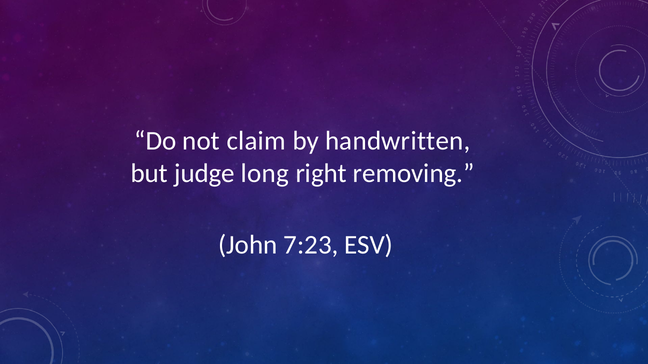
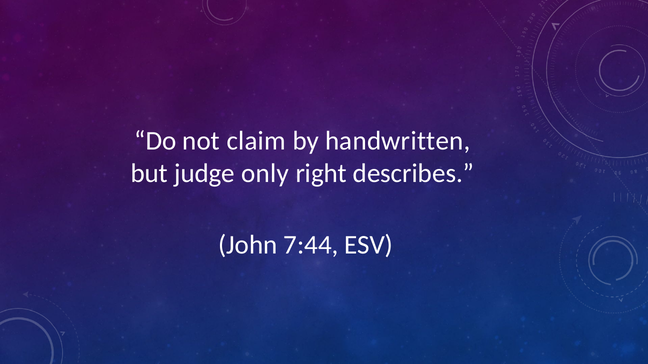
long: long -> only
removing: removing -> describes
7:23: 7:23 -> 7:44
